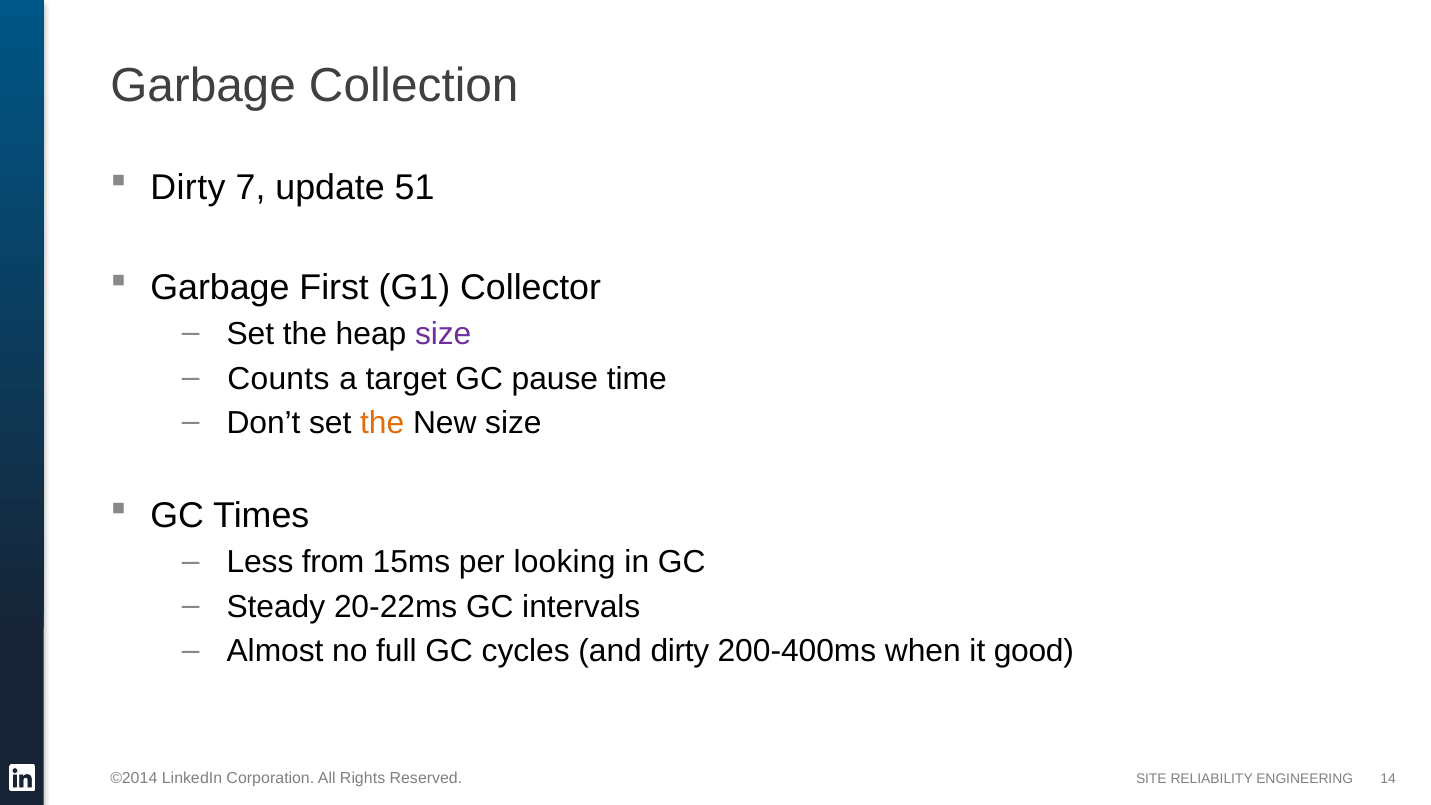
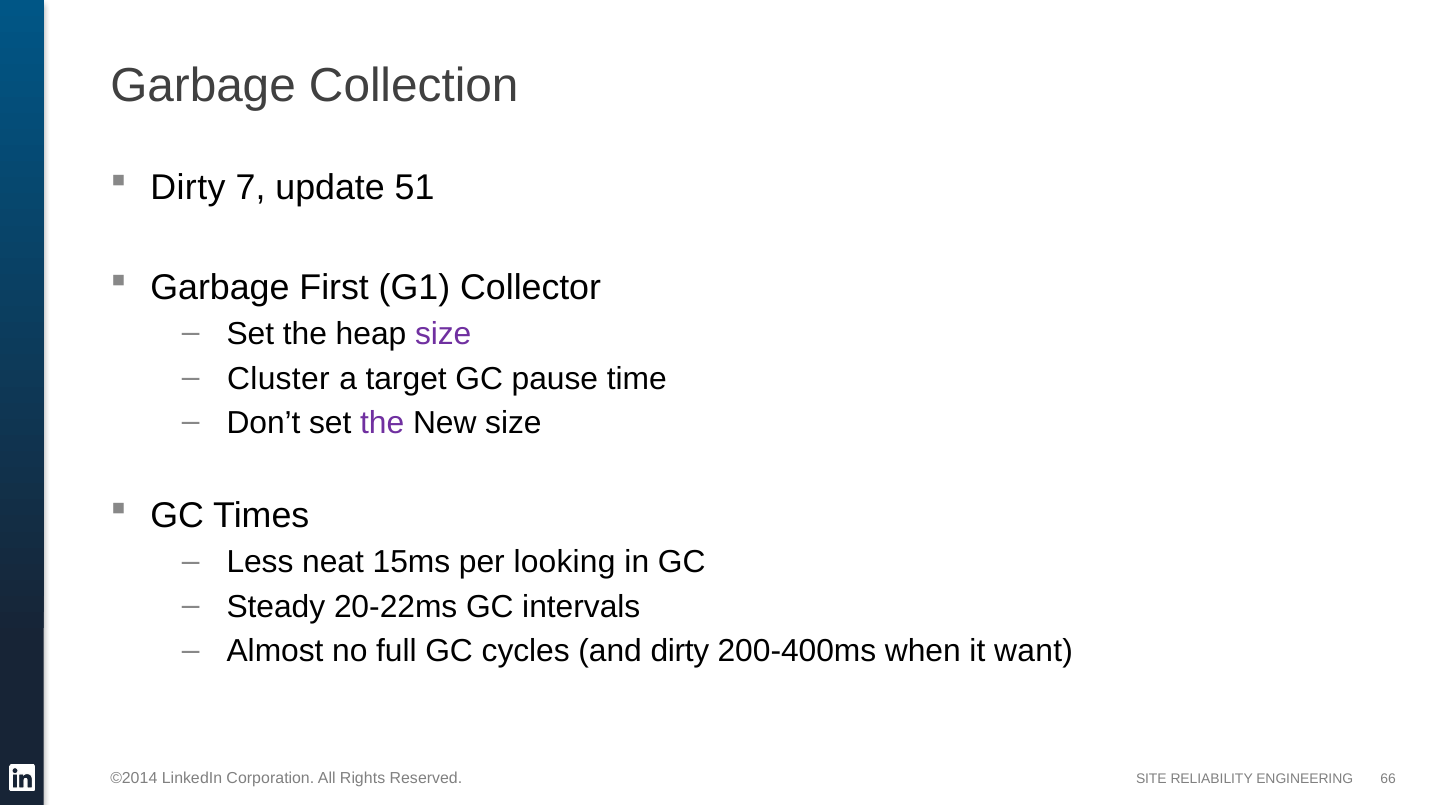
Counts: Counts -> Cluster
the at (382, 423) colour: orange -> purple
from: from -> neat
good: good -> want
14: 14 -> 66
